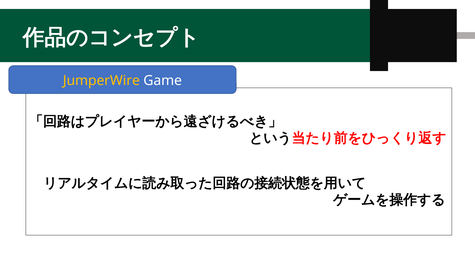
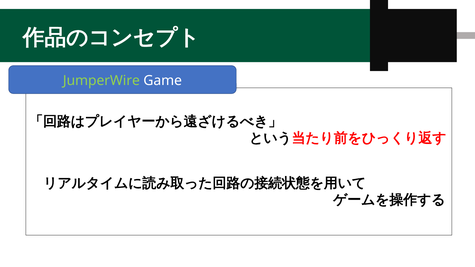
JumperWire colour: yellow -> light green
